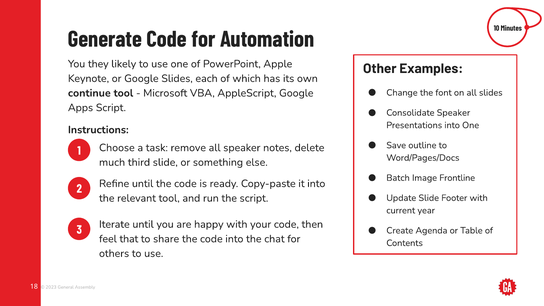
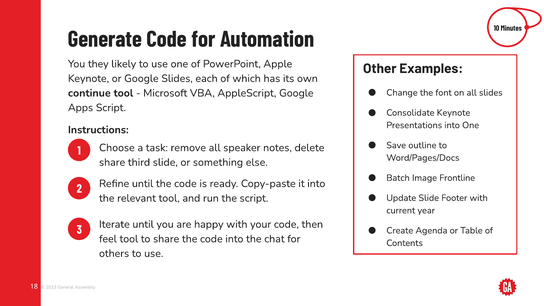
Consolidate Speaker: Speaker -> Keynote
much at (112, 162): much -> share
feel that: that -> tool
